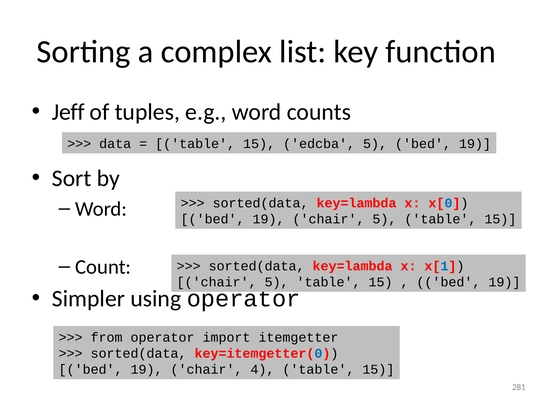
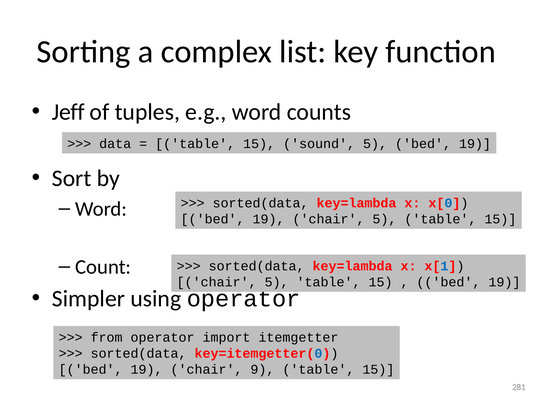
edcba: edcba -> sound
4: 4 -> 9
